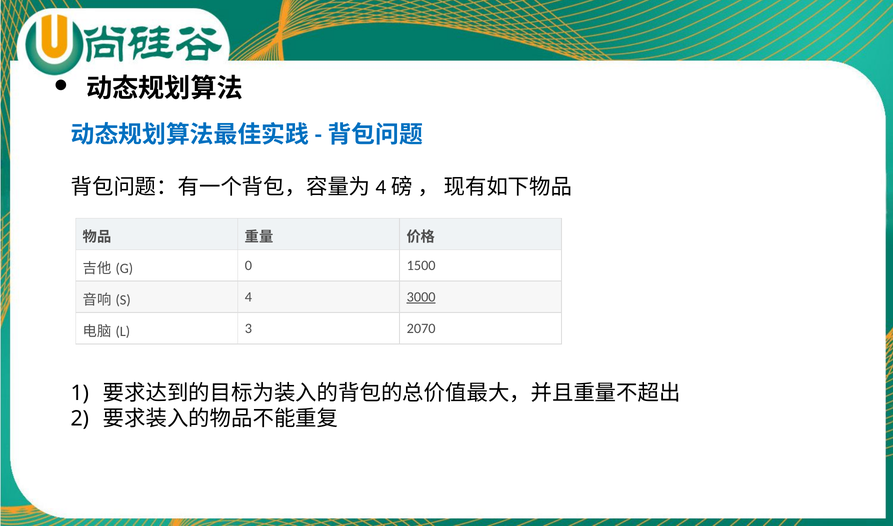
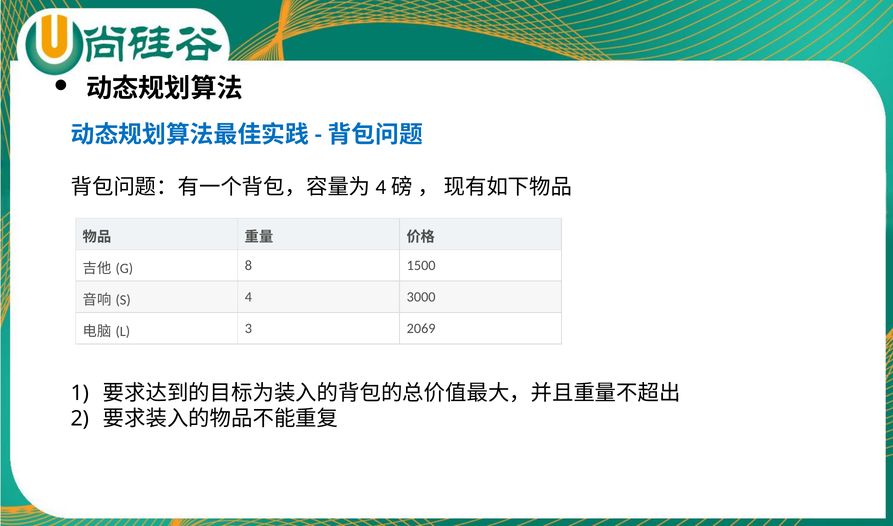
0: 0 -> 8
3000 underline: present -> none
2070: 2070 -> 2069
